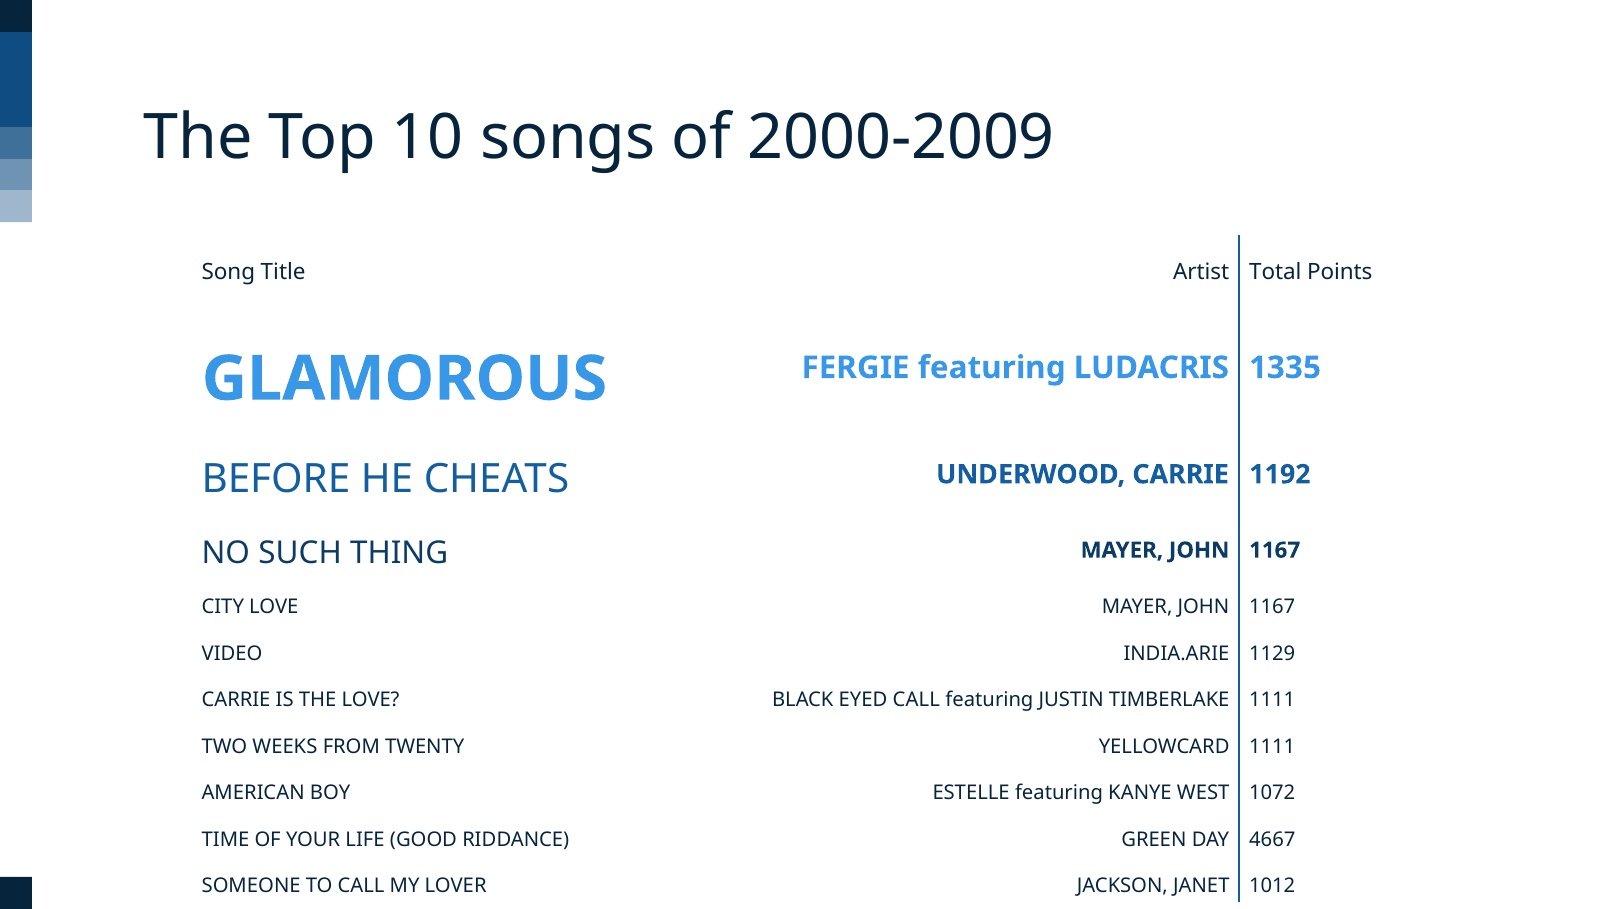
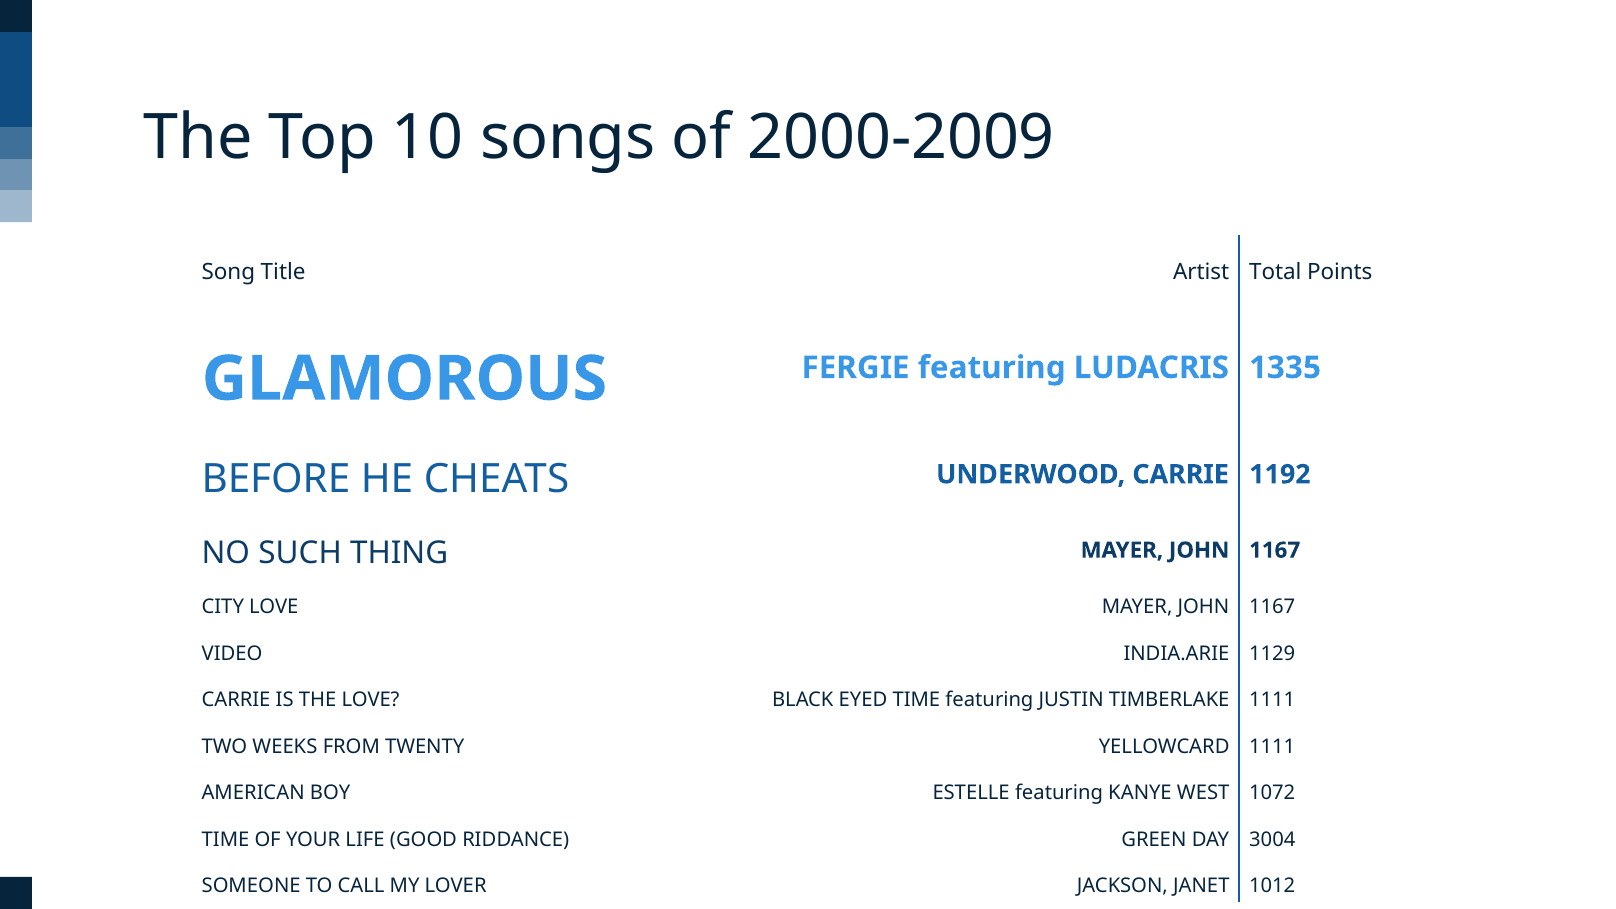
EYED CALL: CALL -> TIME
4667: 4667 -> 3004
